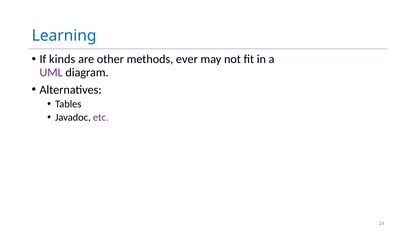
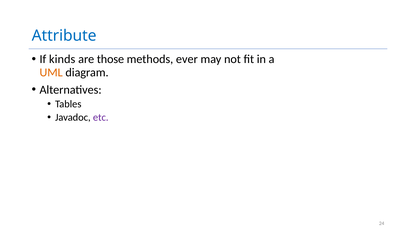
Learning: Learning -> Attribute
other: other -> those
UML colour: purple -> orange
